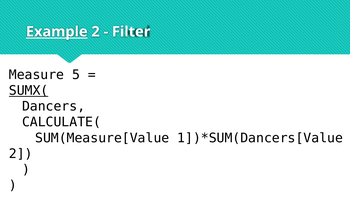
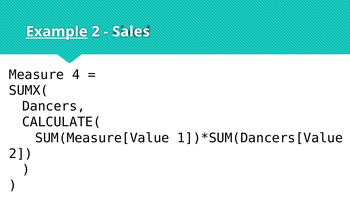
Filter: Filter -> Sales
5: 5 -> 4
SUMX( underline: present -> none
